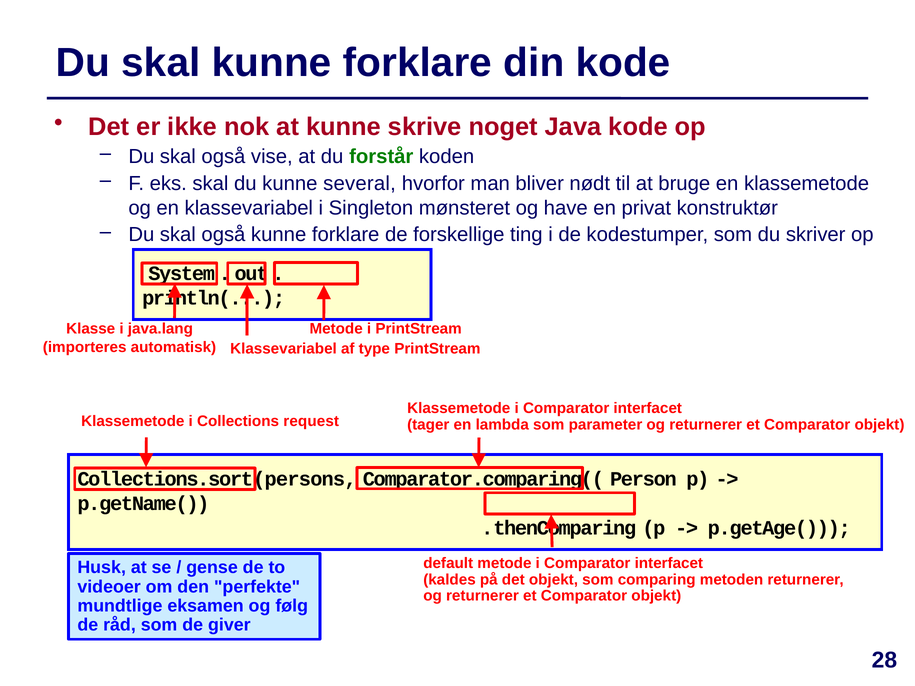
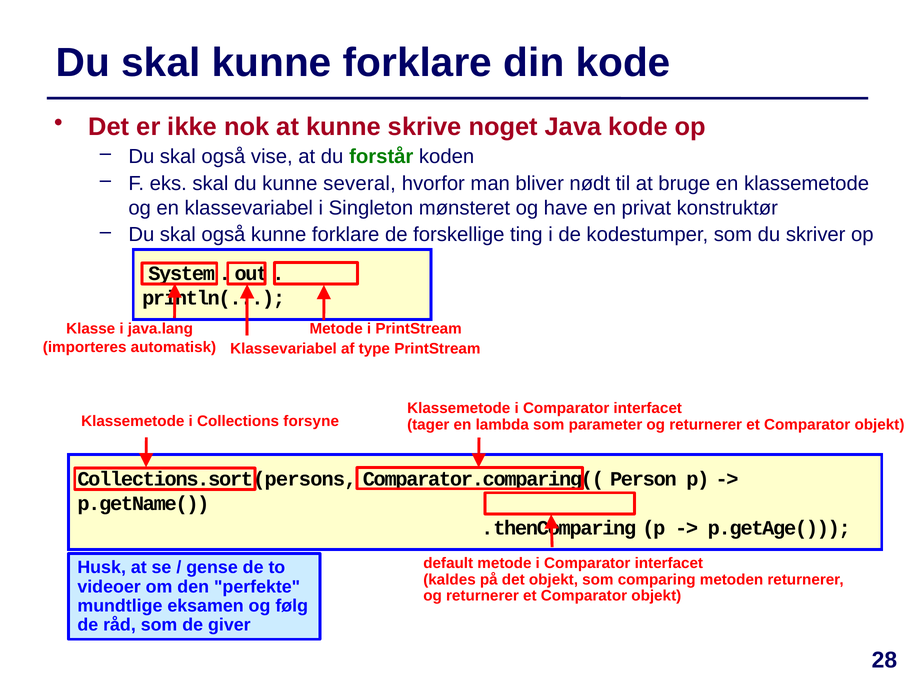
request: request -> forsyne
